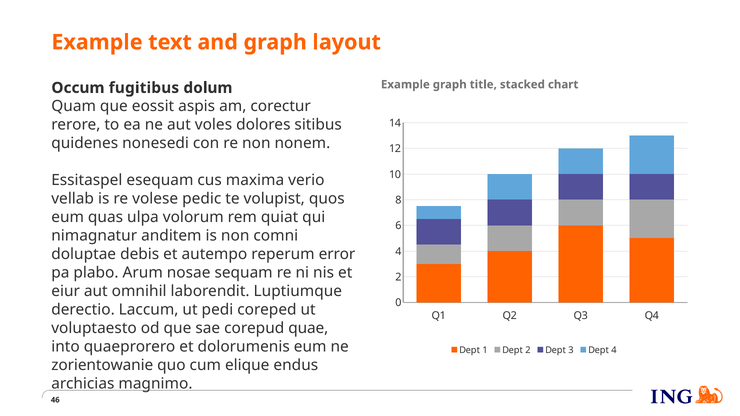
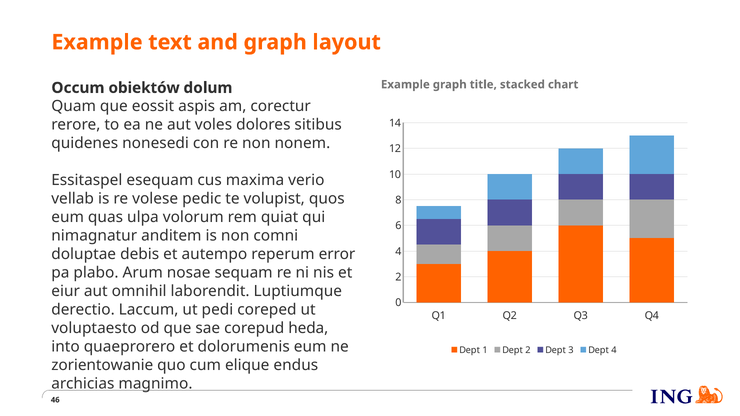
fugitibus: fugitibus -> obiektów
quae: quae -> heda
